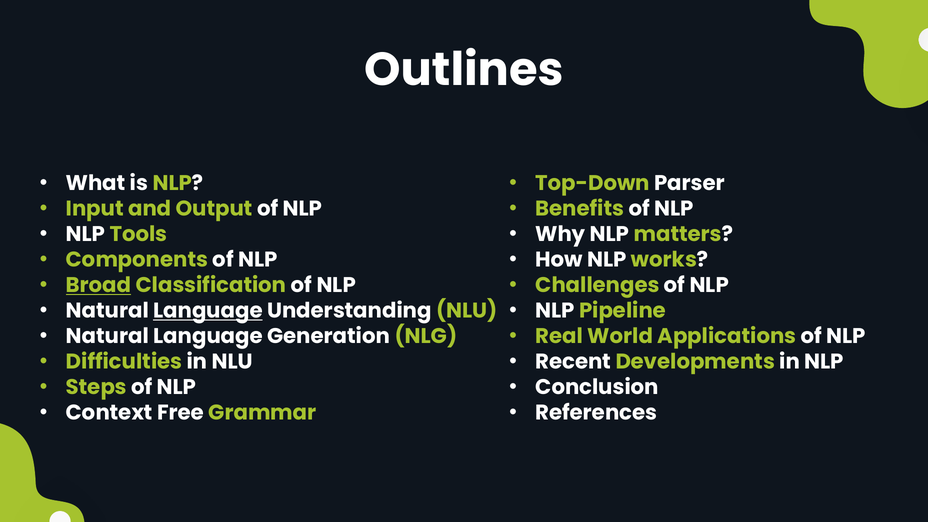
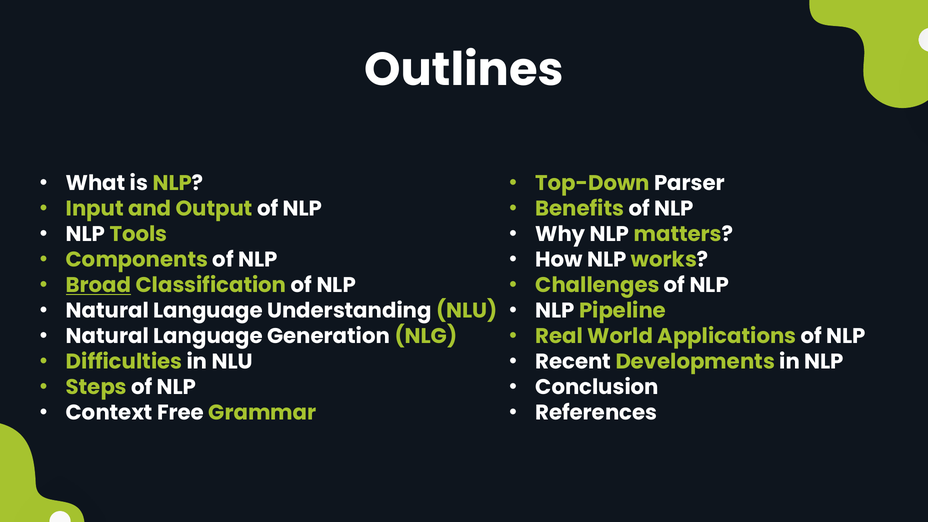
Language at (208, 311) underline: present -> none
